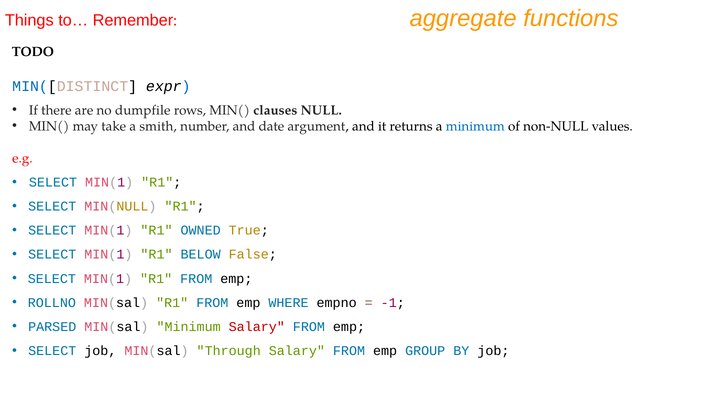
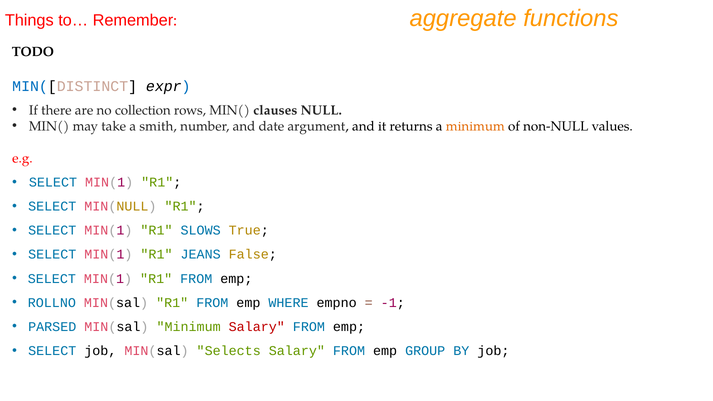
dumpfile: dumpfile -> collection
minimum at (475, 126) colour: blue -> orange
OWNED: OWNED -> SLOWS
BELOW: BELOW -> JEANS
Through: Through -> Selects
